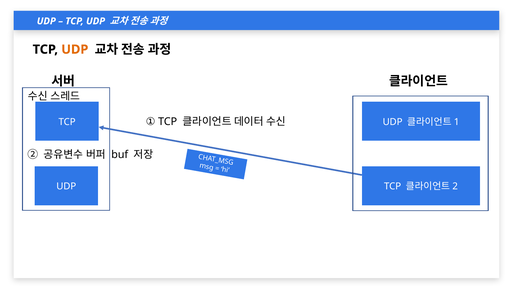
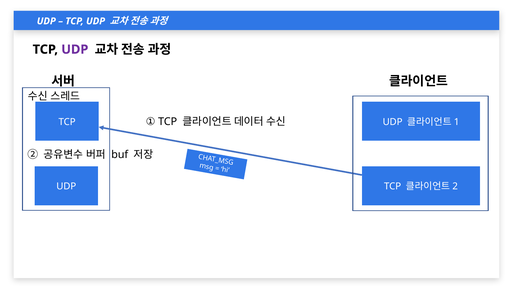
UDP at (75, 49) colour: orange -> purple
